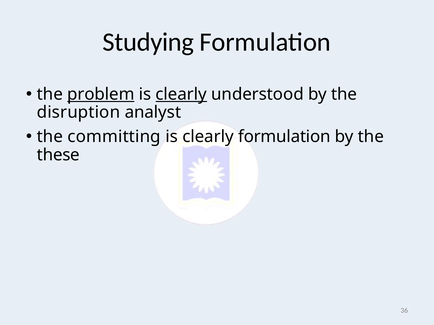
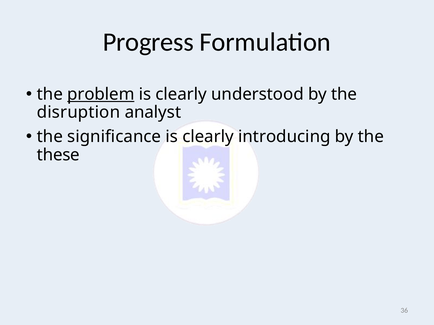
Studying: Studying -> Progress
clearly at (181, 94) underline: present -> none
committing: committing -> significance
clearly formulation: formulation -> introducing
